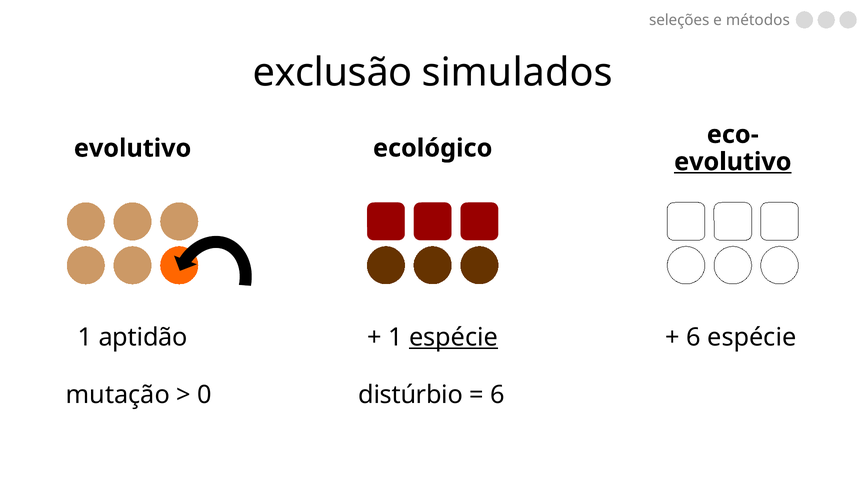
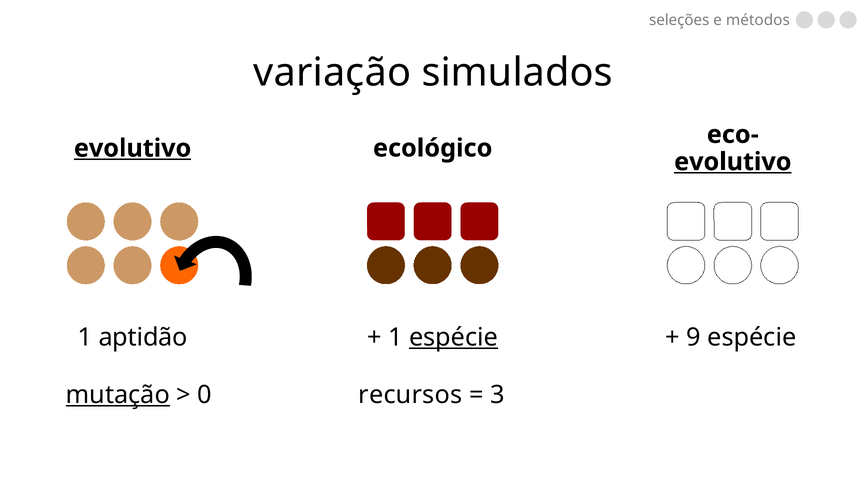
exclusão: exclusão -> variação
evolutivo at (133, 148) underline: none -> present
6 at (693, 337): 6 -> 9
mutação underline: none -> present
distúrbio: distúrbio -> recursos
6 at (497, 394): 6 -> 3
